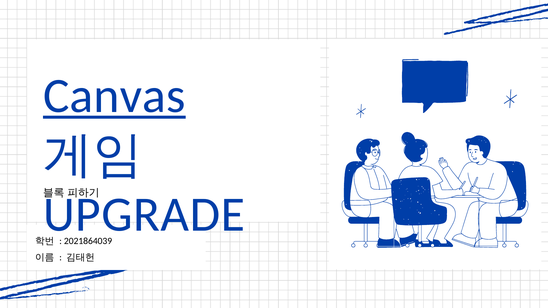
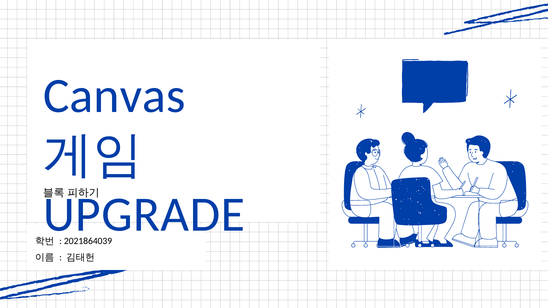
Canvas underline: present -> none
